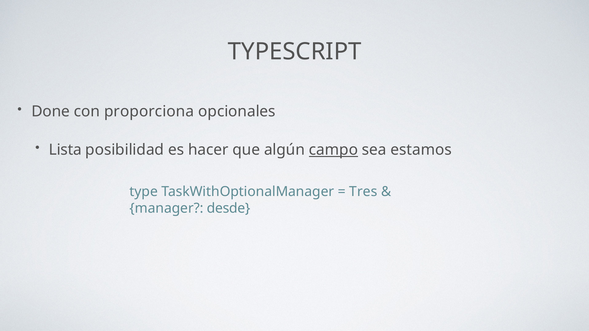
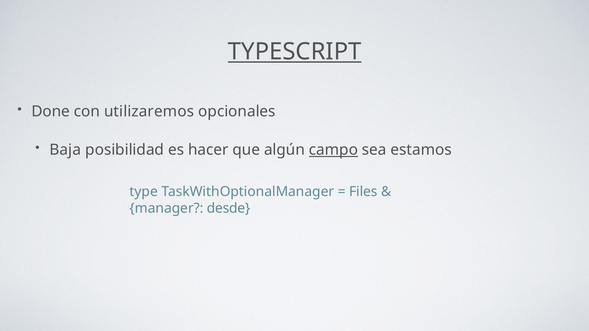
TYPESCRIPT underline: none -> present
proporciona: proporciona -> utilizaremos
Lista: Lista -> Baja
Tres: Tres -> Files
